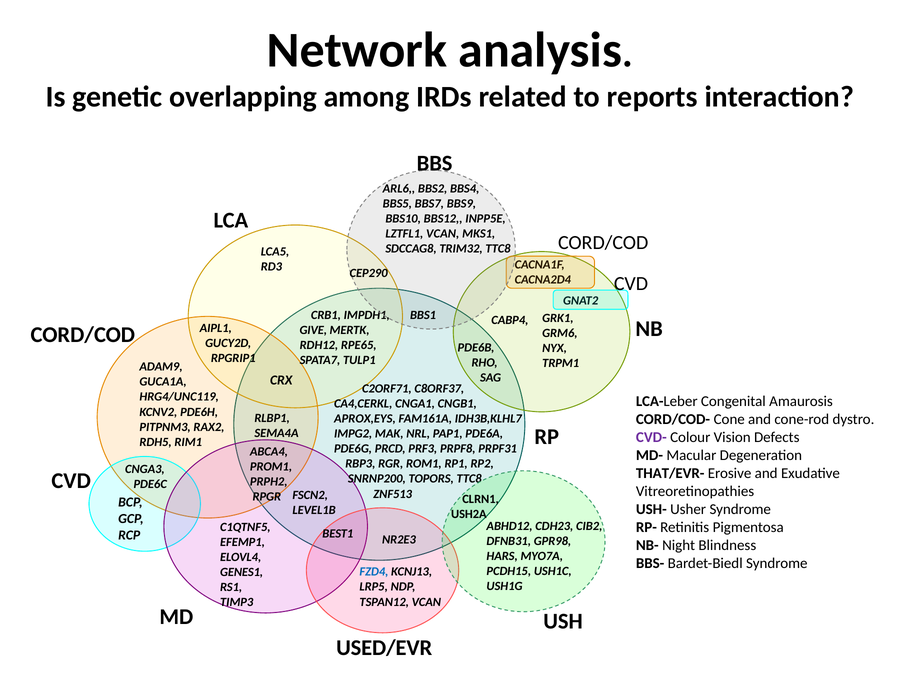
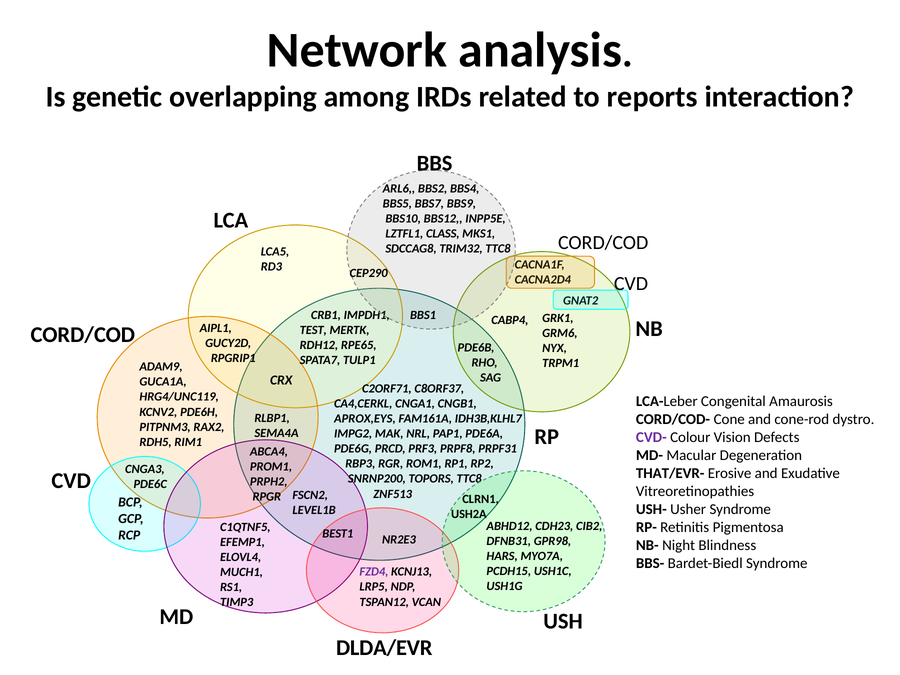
LZTFL1 VCAN: VCAN -> CLASS
GIVE: GIVE -> TEST
FZD4 colour: blue -> purple
GENES1: GENES1 -> MUCH1
USED/EVR: USED/EVR -> DLDA/EVR
